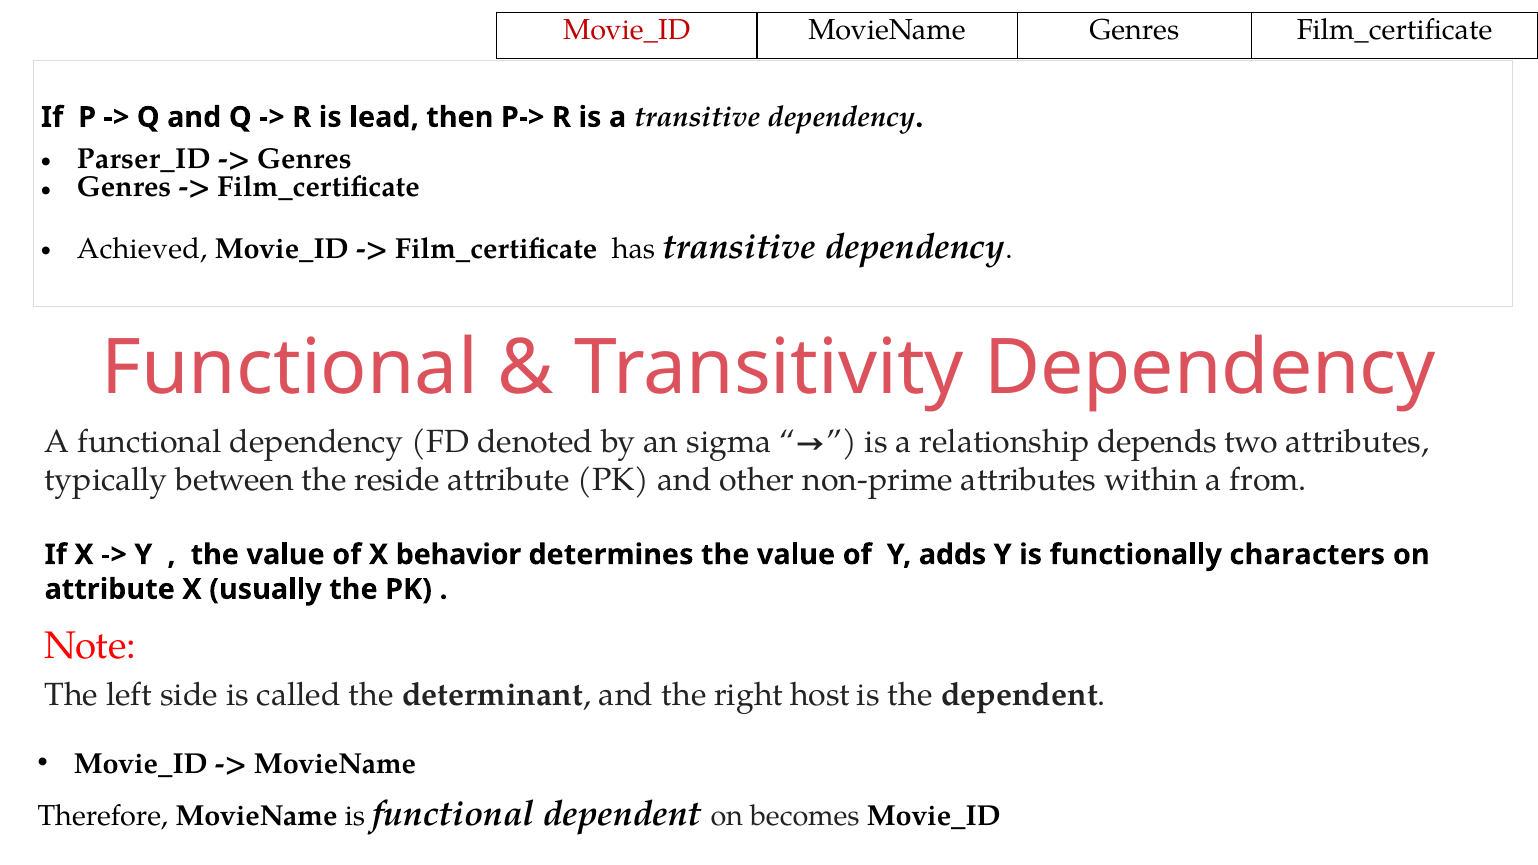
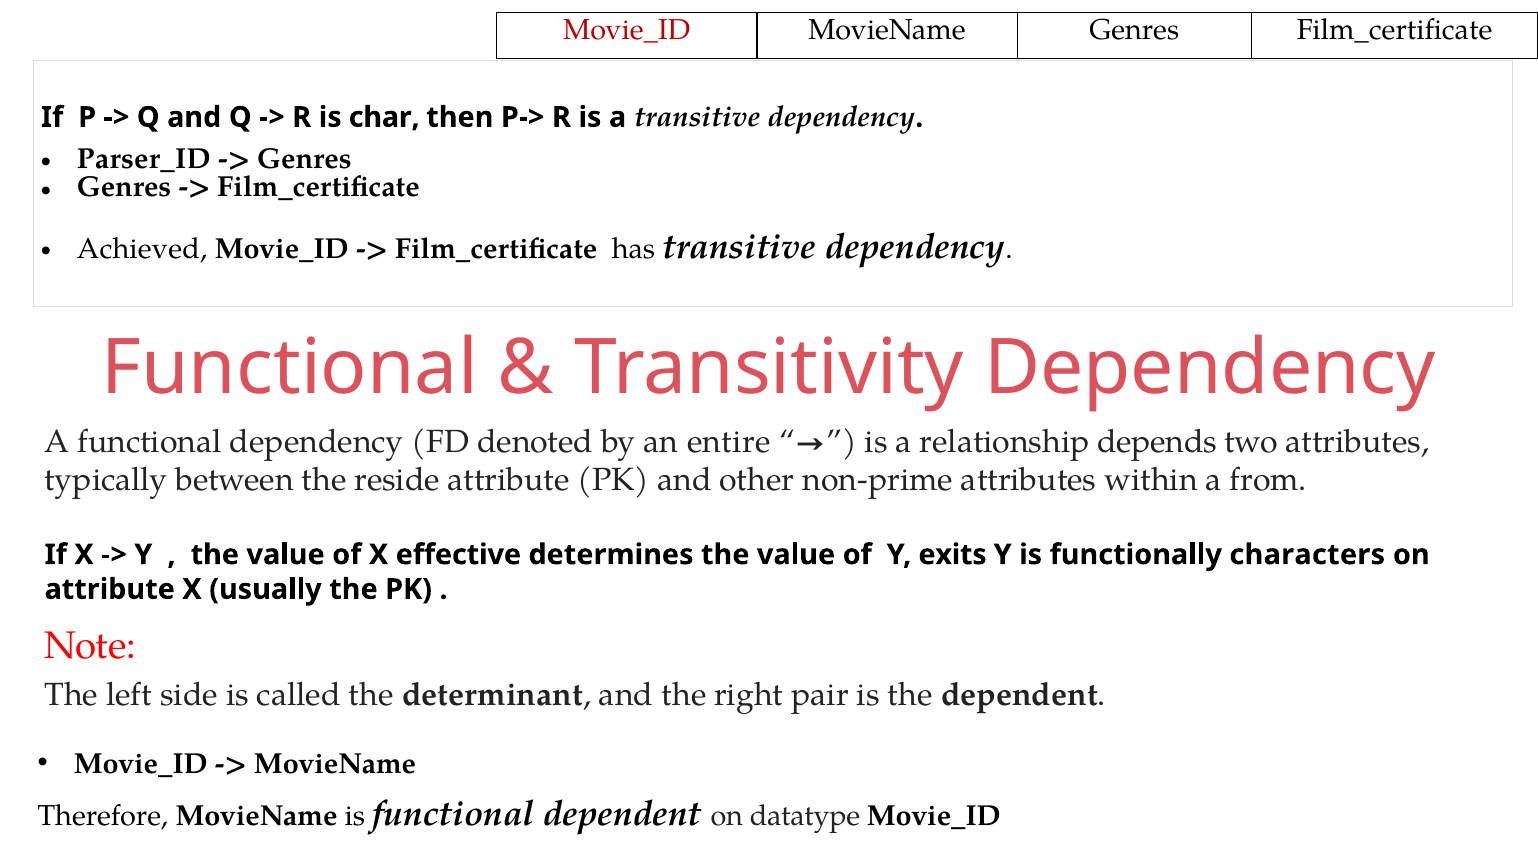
lead: lead -> char
sigma: sigma -> entire
behavior: behavior -> effective
adds: adds -> exits
host: host -> pair
becomes: becomes -> datatype
